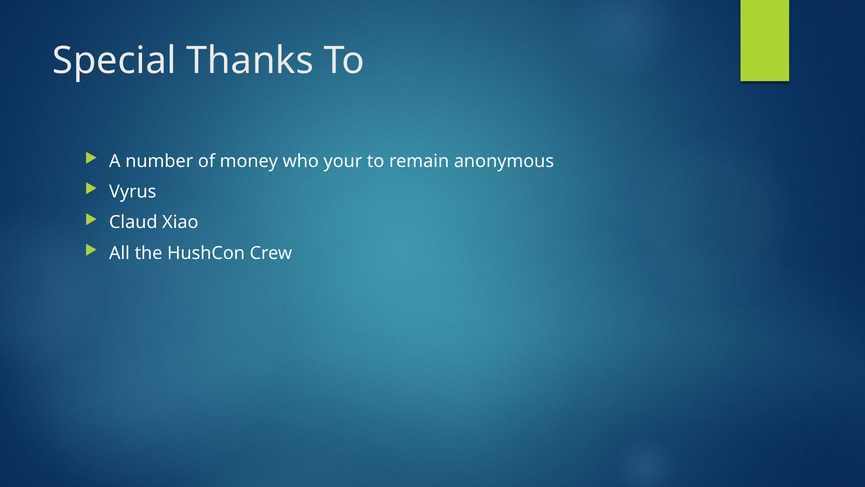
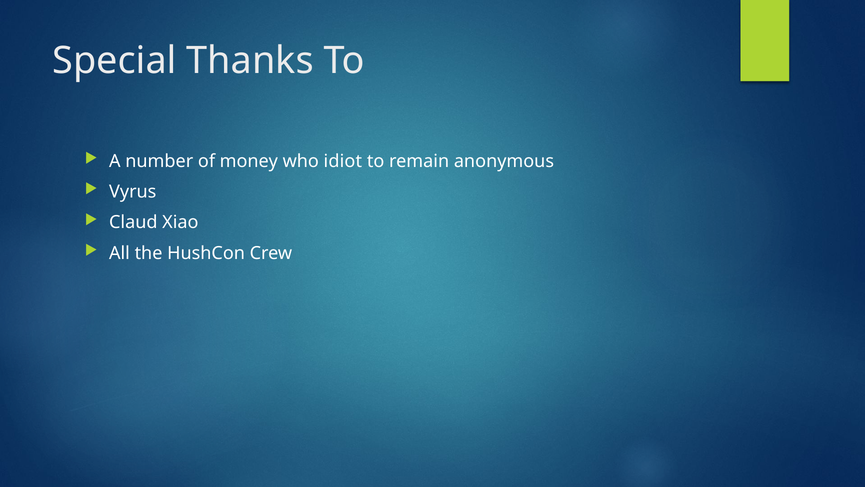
your: your -> idiot
